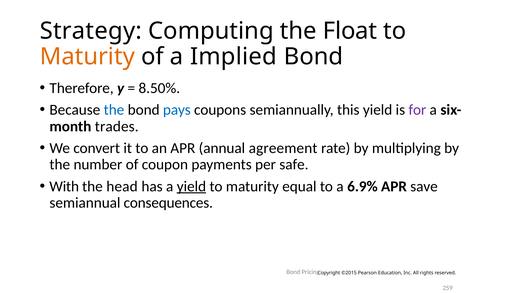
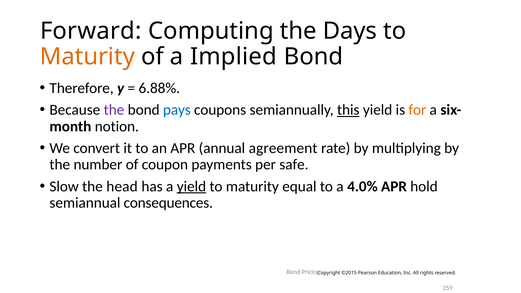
Strategy: Strategy -> Forward
Float: Float -> Days
8.50%: 8.50% -> 6.88%
the at (114, 110) colour: blue -> purple
this underline: none -> present
for colour: purple -> orange
trades: trades -> notion
With: With -> Slow
6.9%: 6.9% -> 4.0%
save: save -> hold
